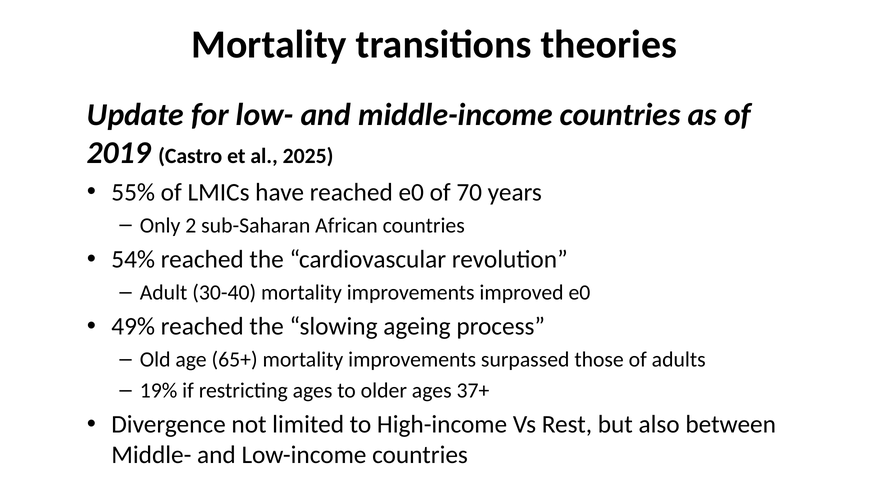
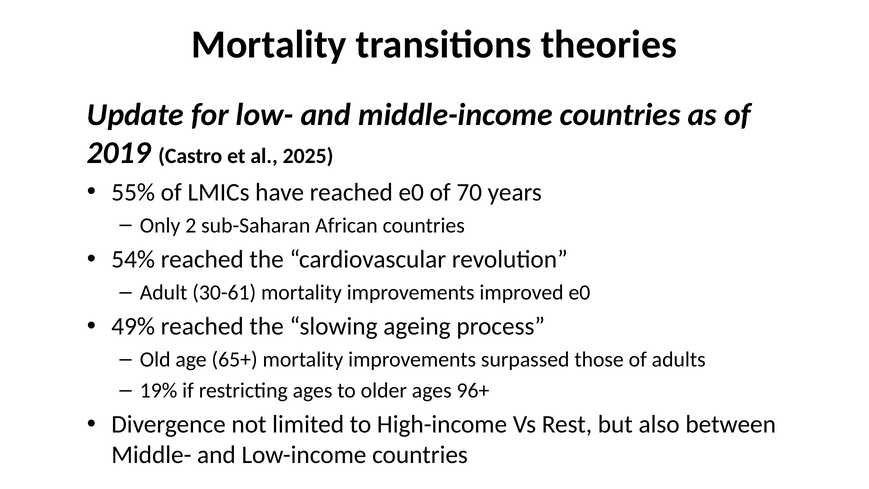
30-40: 30-40 -> 30-61
37+: 37+ -> 96+
